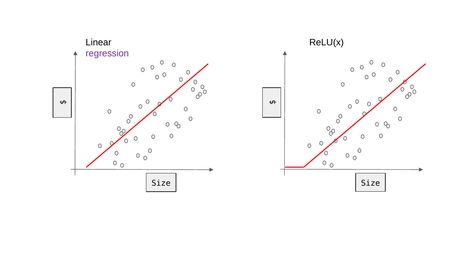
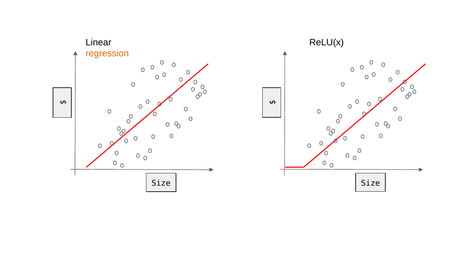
regression colour: purple -> orange
